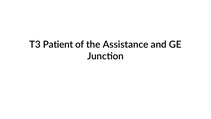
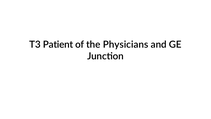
Assistance: Assistance -> Physicians
